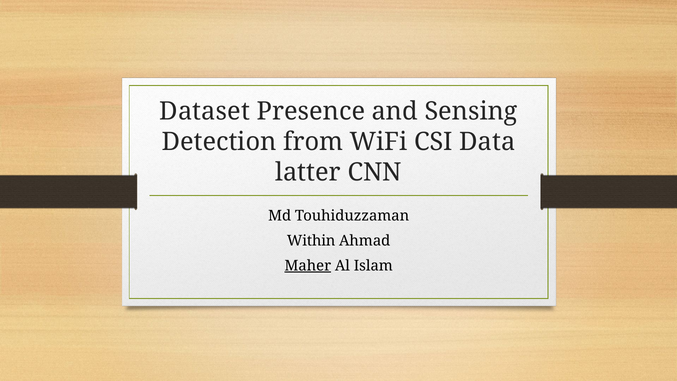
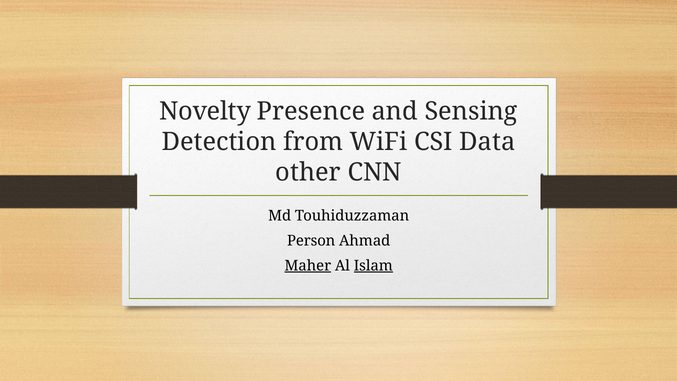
Dataset: Dataset -> Novelty
latter: latter -> other
Within: Within -> Person
Islam underline: none -> present
